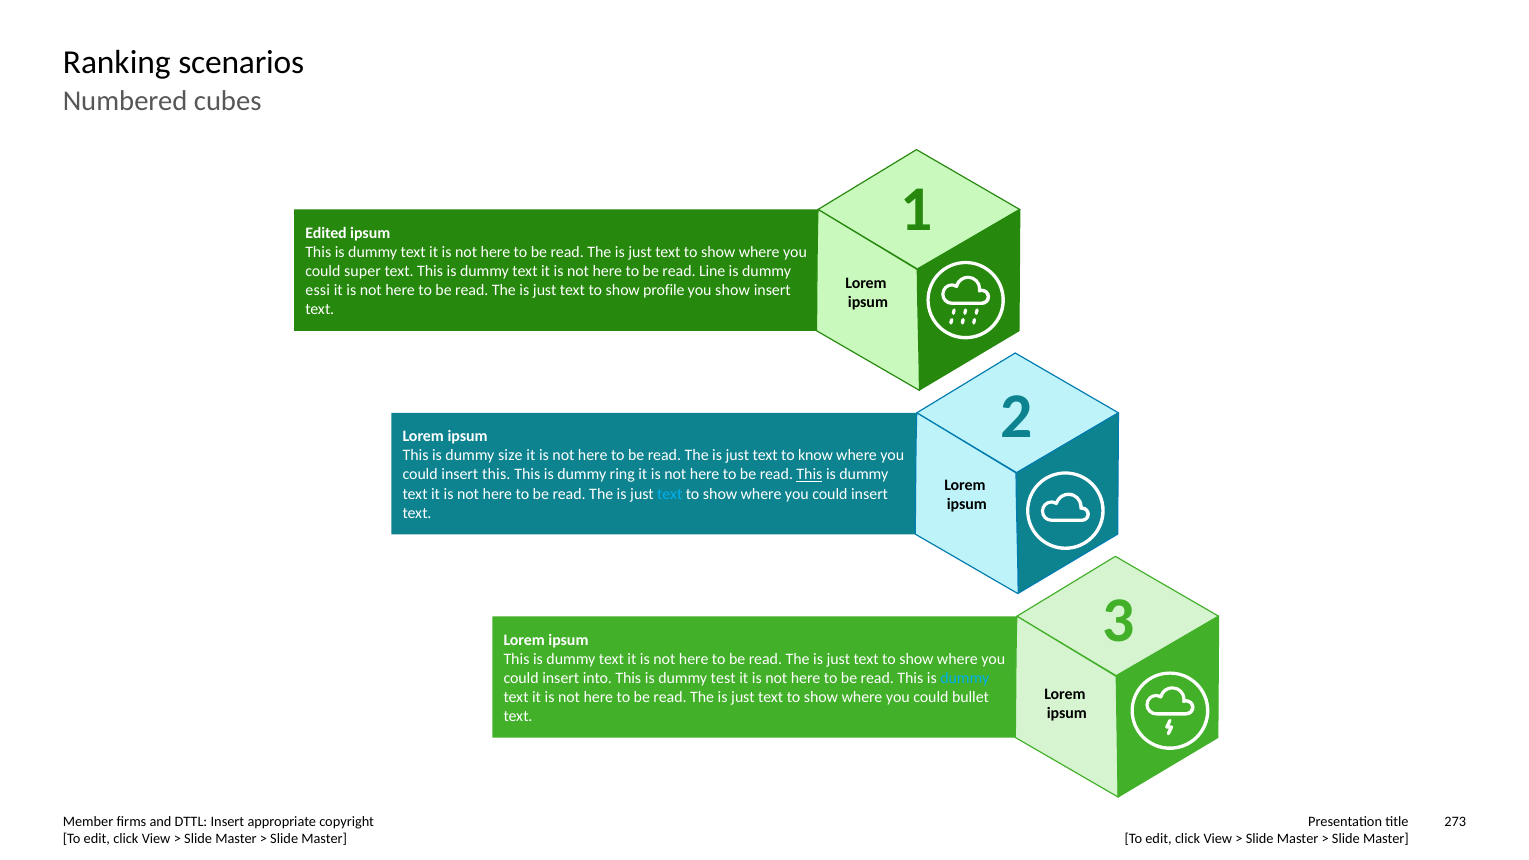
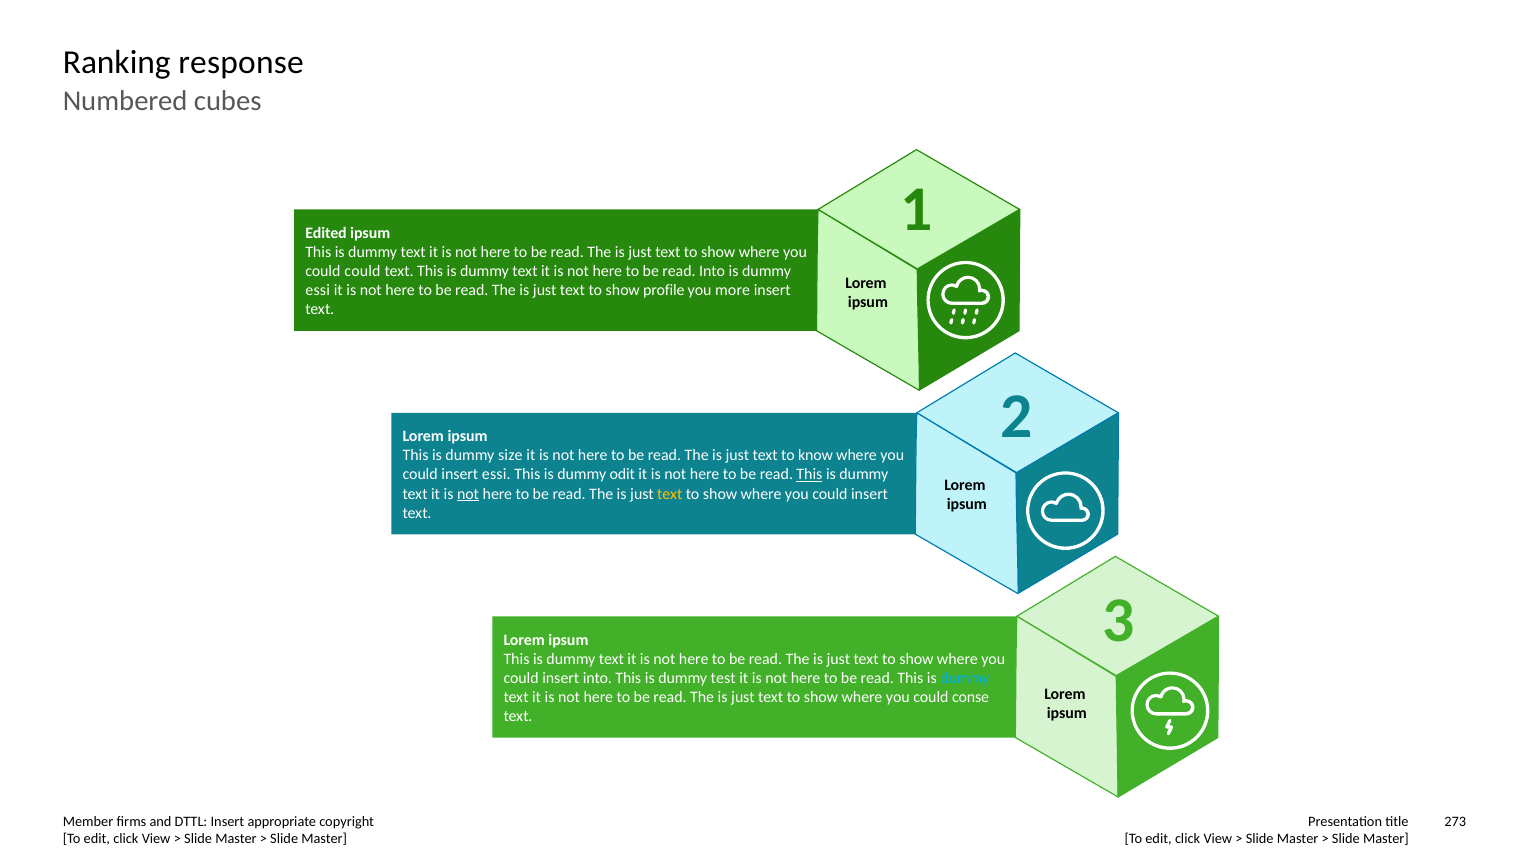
scenarios: scenarios -> response
could super: super -> could
read Line: Line -> Into
you show: show -> more
insert this: this -> essi
ring: ring -> odit
not at (468, 494) underline: none -> present
text at (670, 494) colour: light blue -> yellow
bullet: bullet -> conse
